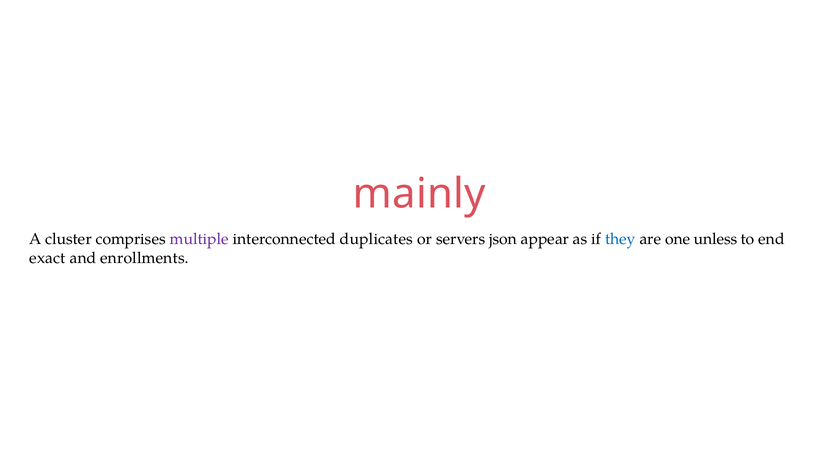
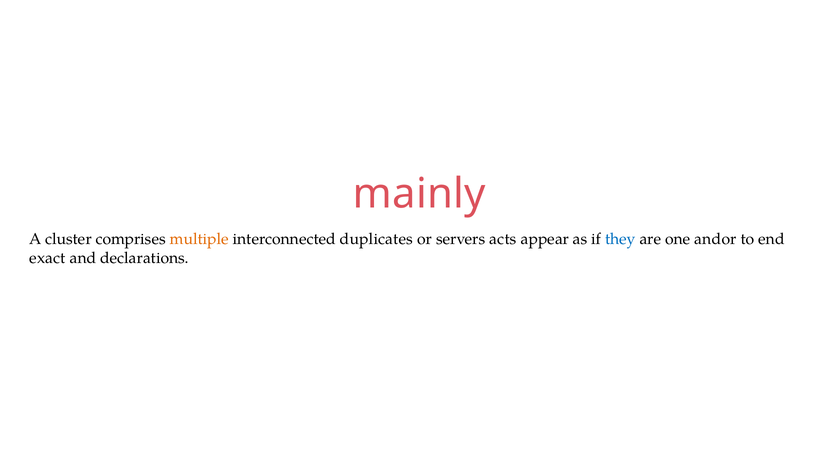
multiple colour: purple -> orange
json: json -> acts
unless: unless -> andor
enrollments: enrollments -> declarations
